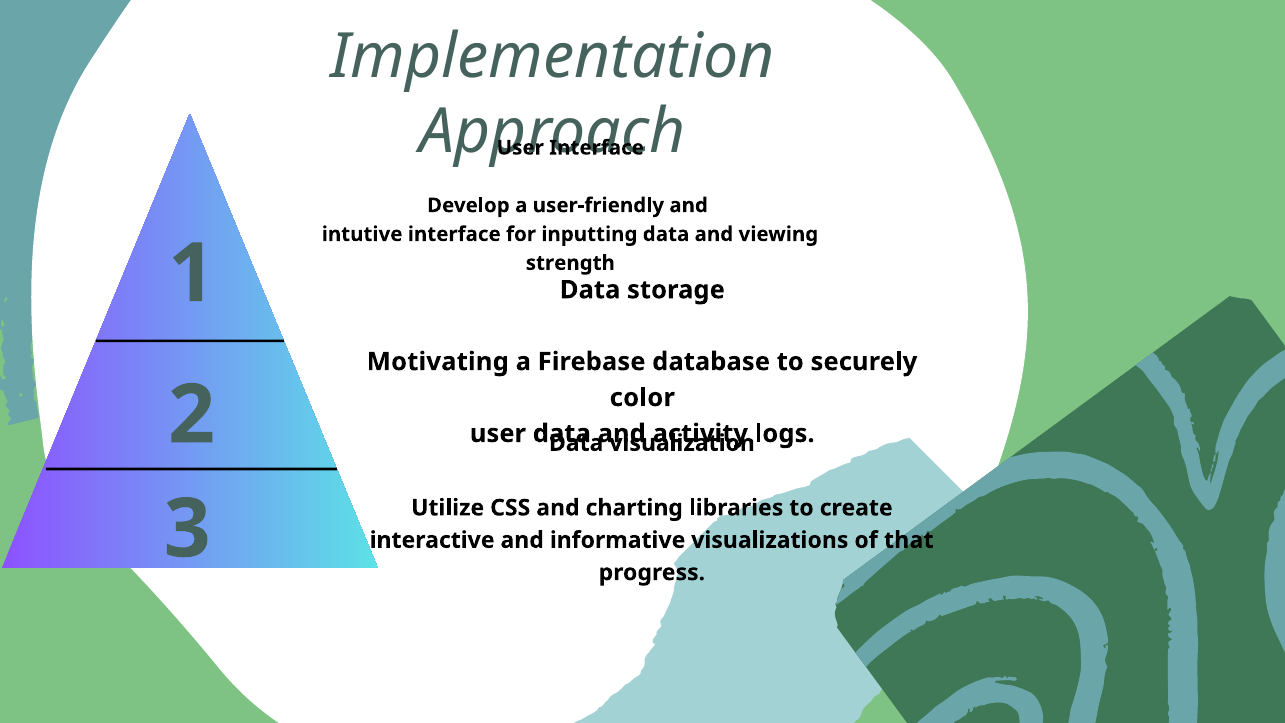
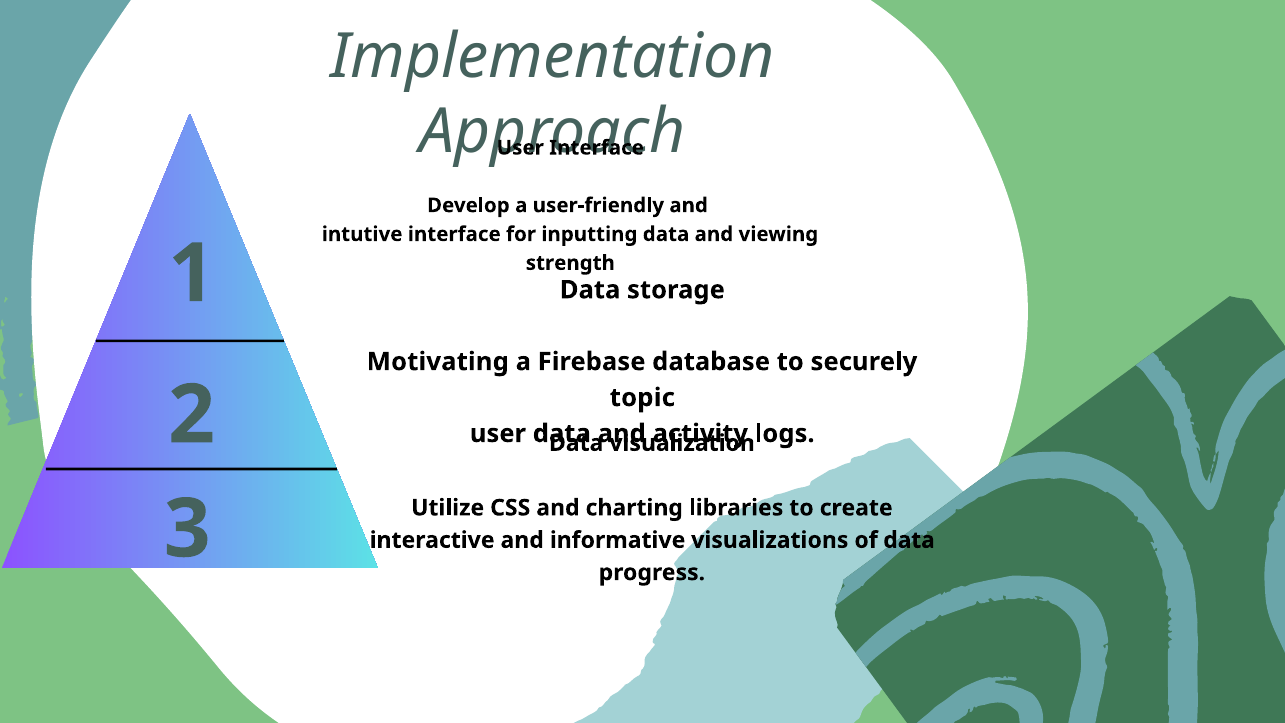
color: color -> topic
of that: that -> data
